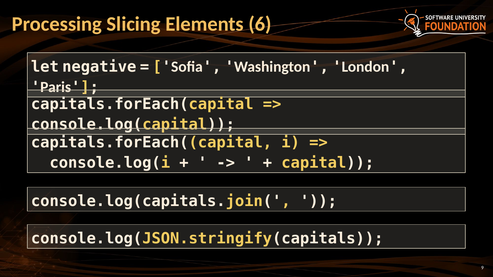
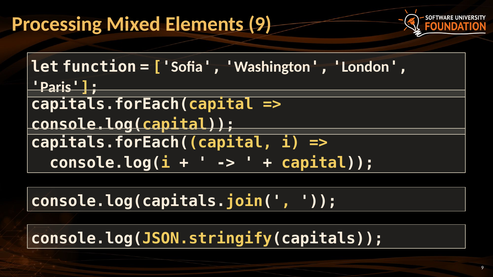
Slicing: Slicing -> Mixed
Elements 6: 6 -> 9
negative: negative -> function
